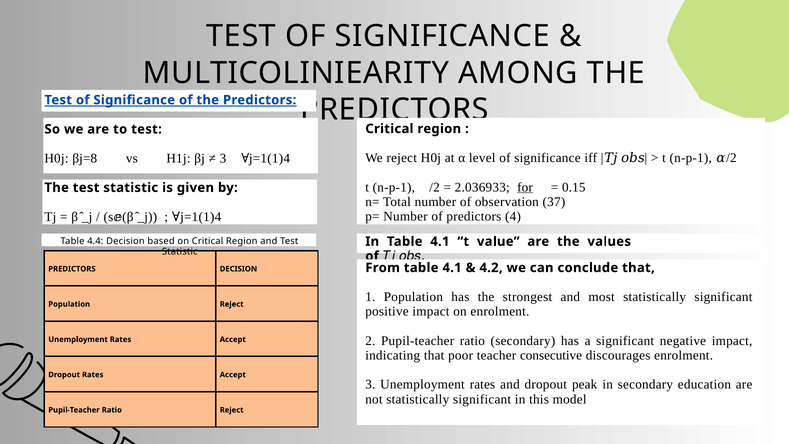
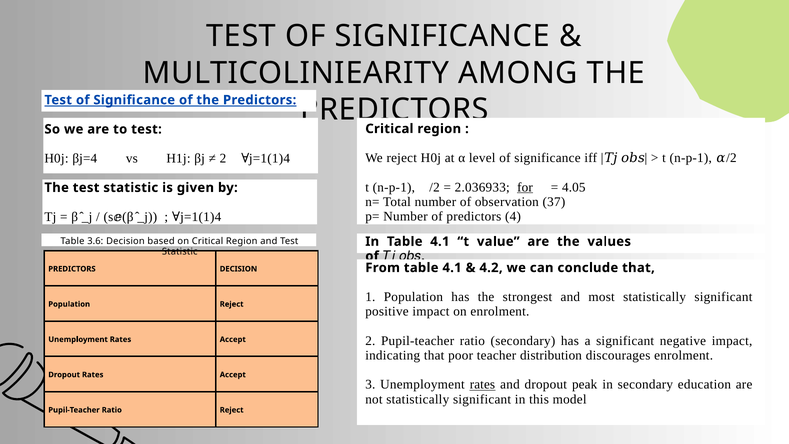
βj=8: βj=8 -> βj=4
3 at (223, 158): 3 -> 2
0.15: 0.15 -> 4.05
4.4: 4.4 -> 3.6
consecutive: consecutive -> distribution
rates at (482, 384) underline: none -> present
